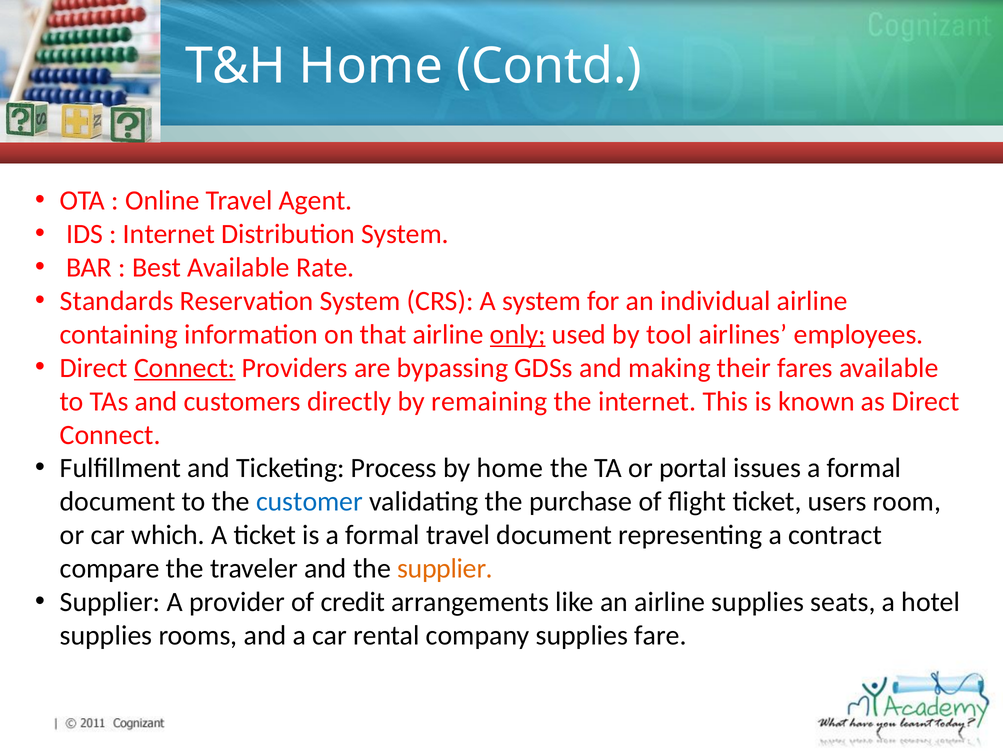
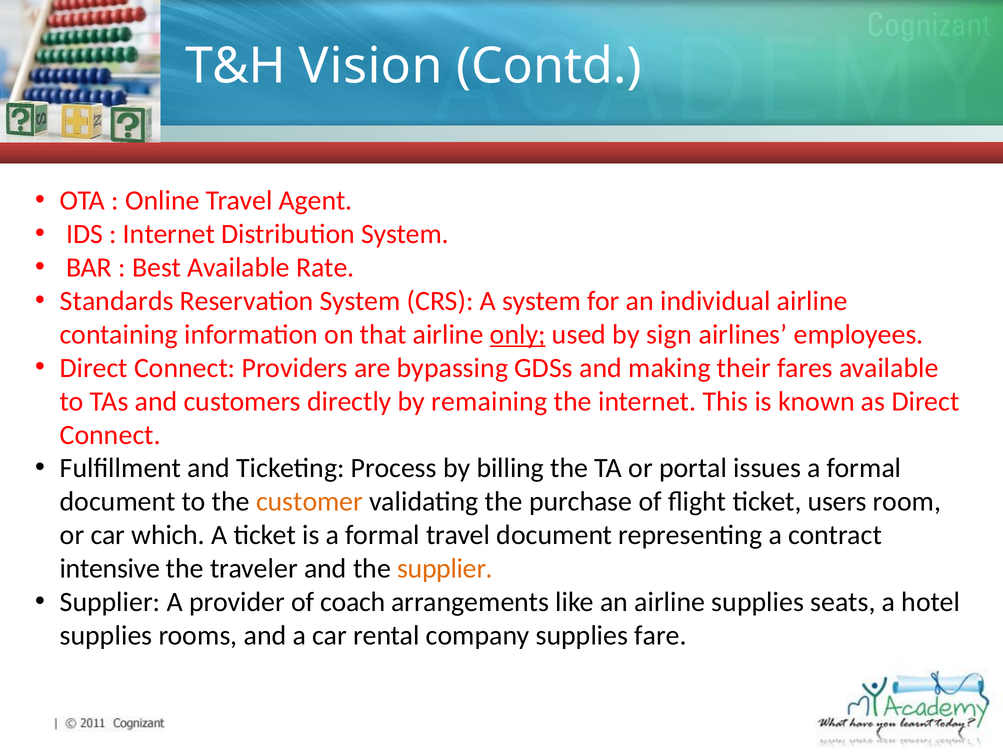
T&H Home: Home -> Vision
tool: tool -> sign
Connect at (185, 367) underline: present -> none
by home: home -> billing
customer colour: blue -> orange
compare: compare -> intensive
credit: credit -> coach
